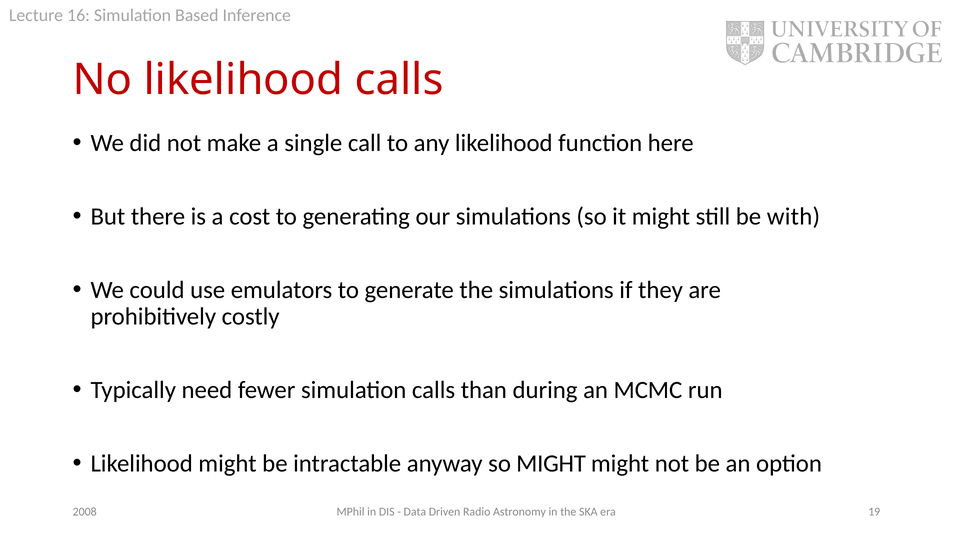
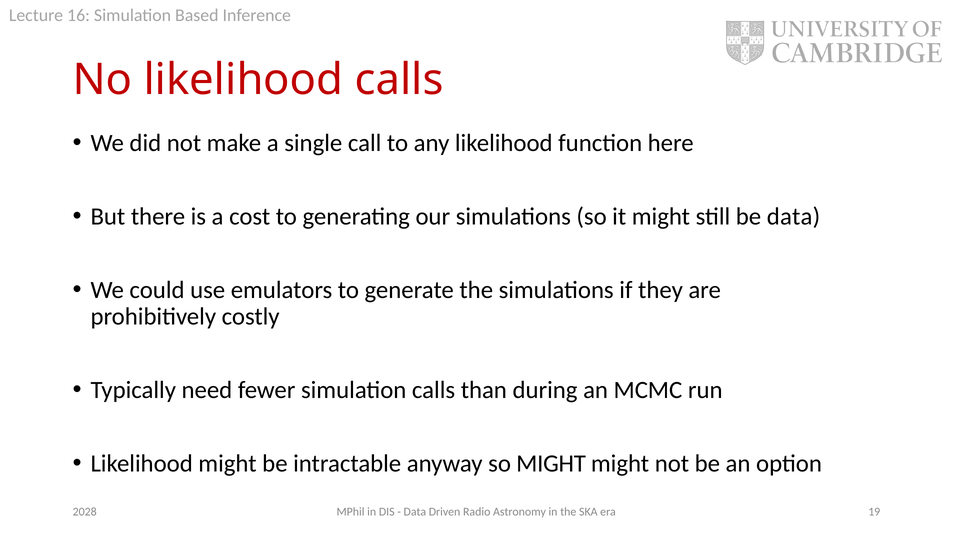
be with: with -> data
2008: 2008 -> 2028
